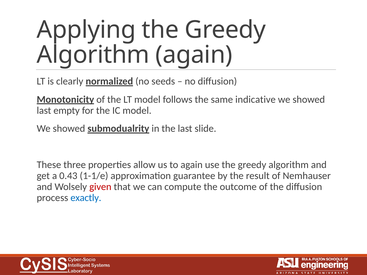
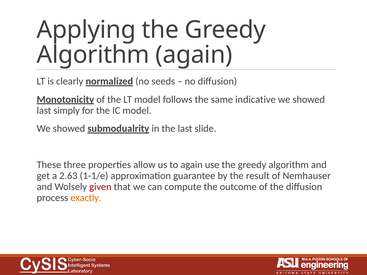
empty: empty -> simply
0.43: 0.43 -> 2.63
exactly colour: blue -> orange
